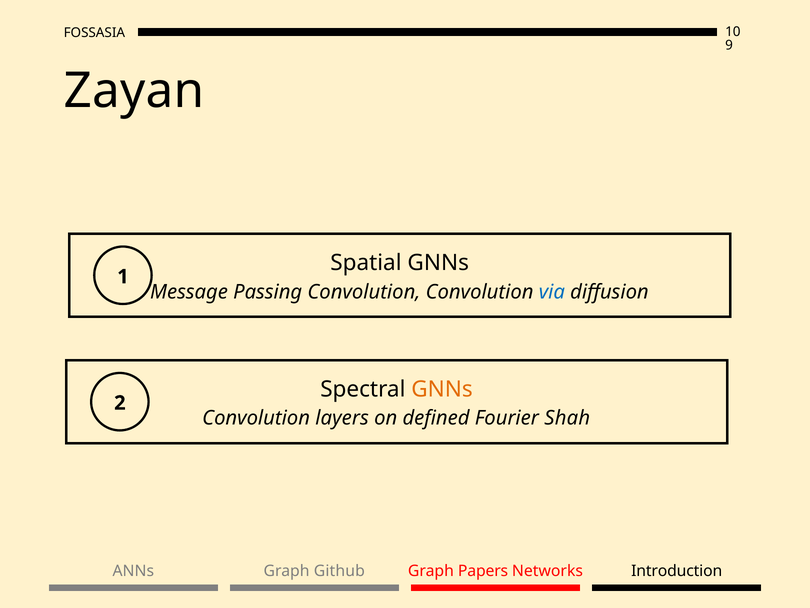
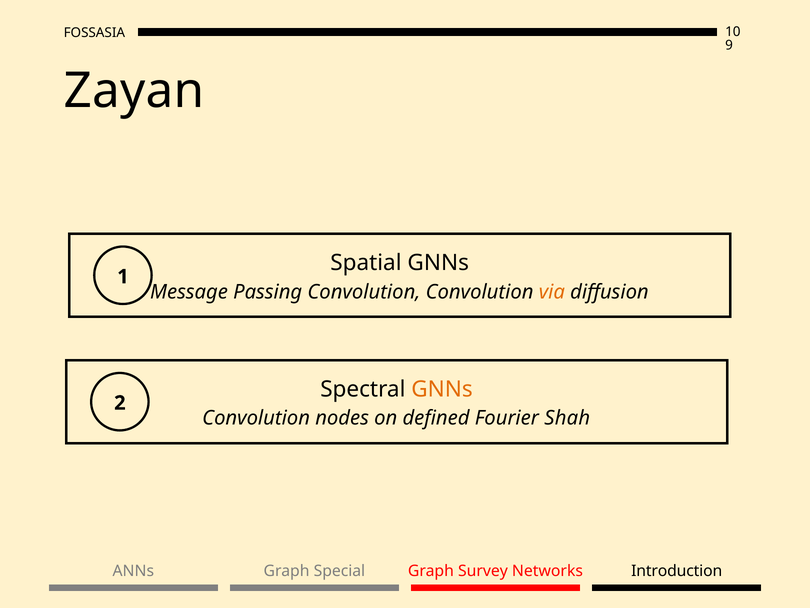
via colour: blue -> orange
layers: layers -> nodes
Github: Github -> Special
Papers: Papers -> Survey
